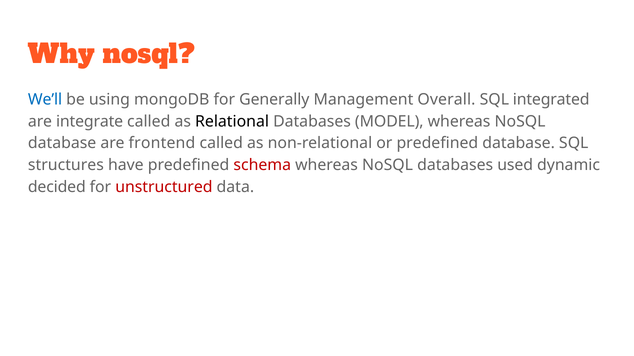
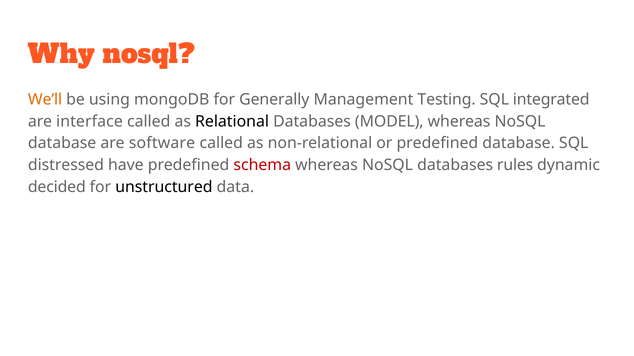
We’ll colour: blue -> orange
Overall: Overall -> Testing
integrate: integrate -> interface
frontend: frontend -> software
structures: structures -> distressed
used: used -> rules
unstructured colour: red -> black
